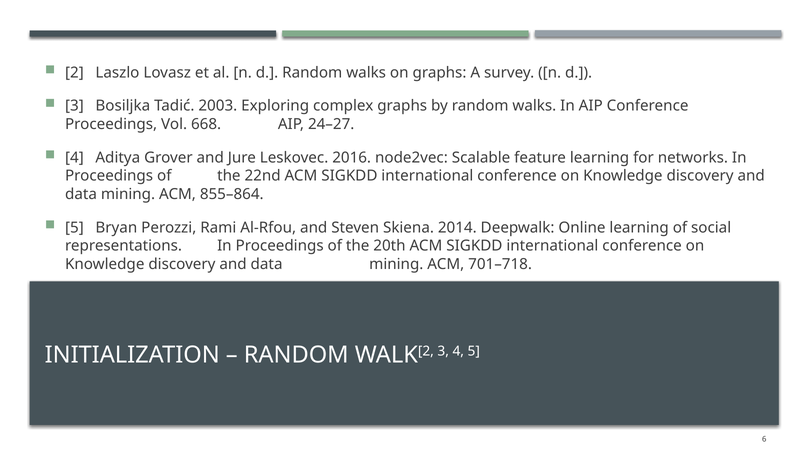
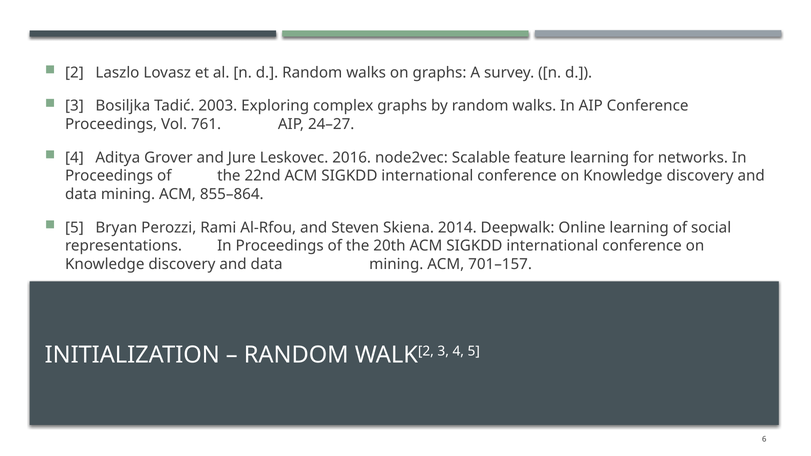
668: 668 -> 761
701–718: 701–718 -> 701–157
